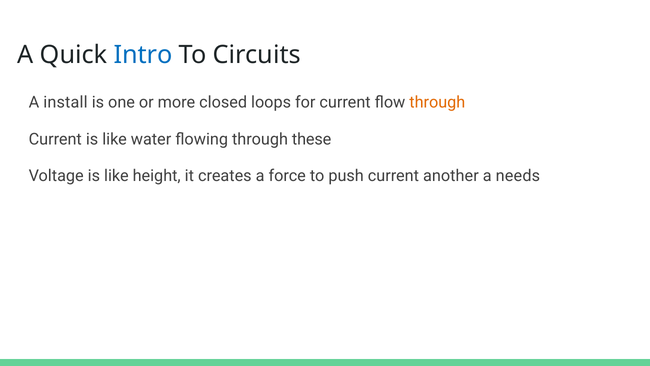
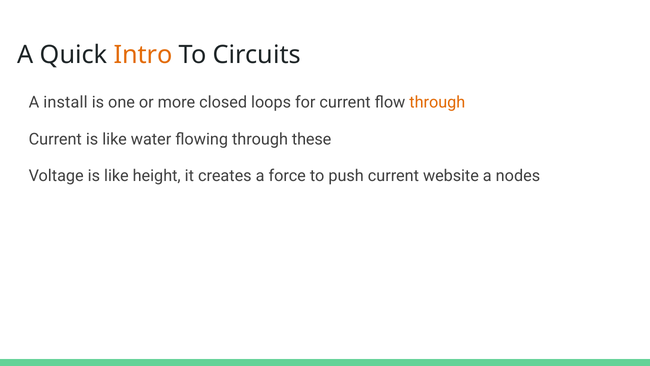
Intro colour: blue -> orange
another: another -> website
needs: needs -> nodes
